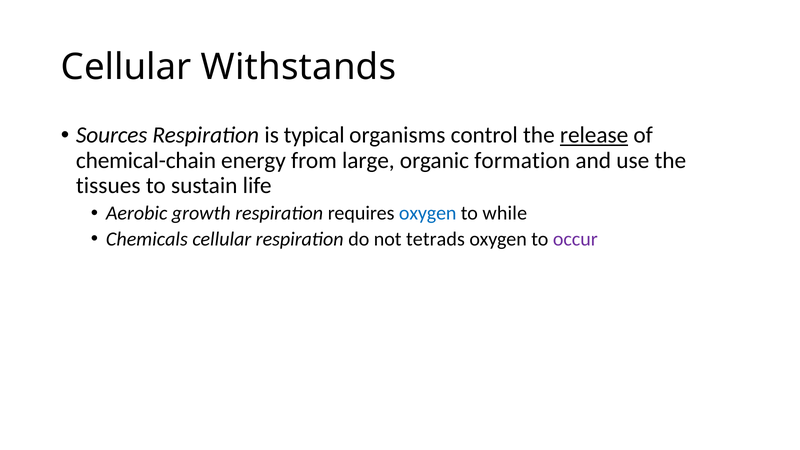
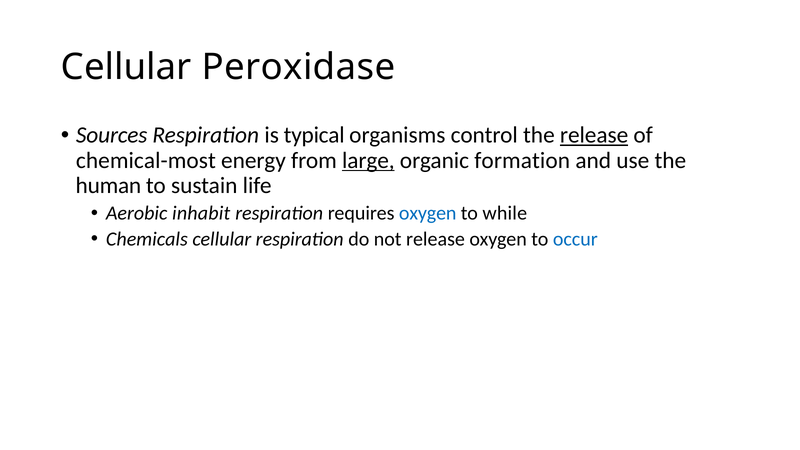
Withstands: Withstands -> Peroxidase
chemical-chain: chemical-chain -> chemical-most
large underline: none -> present
tissues: tissues -> human
growth: growth -> inhabit
not tetrads: tetrads -> release
occur colour: purple -> blue
